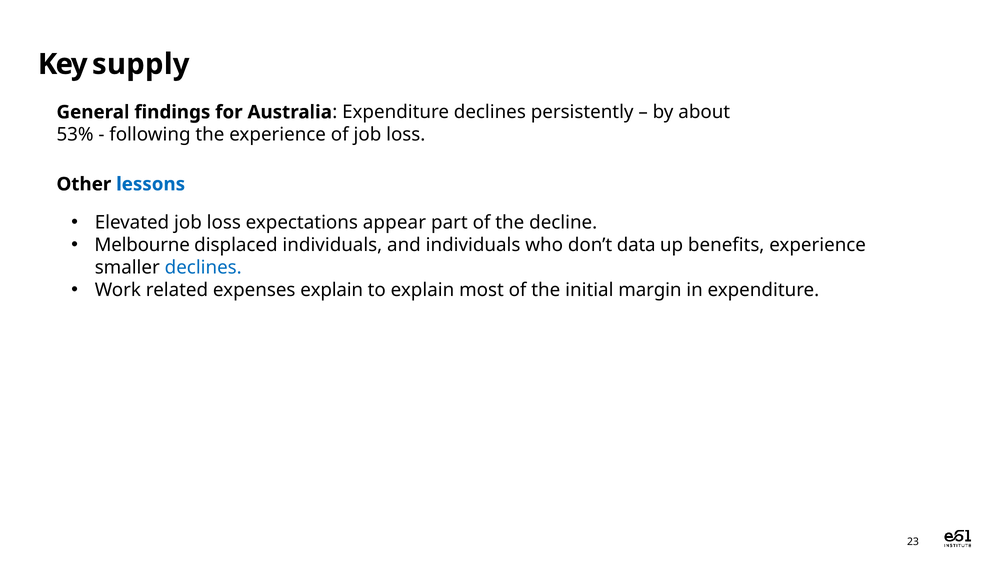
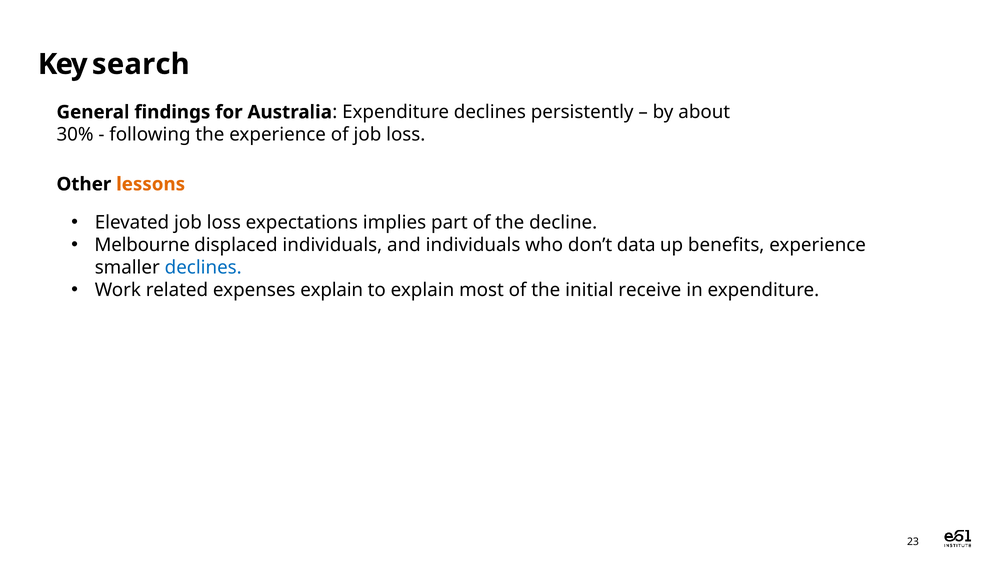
supply: supply -> search
53%: 53% -> 30%
lessons colour: blue -> orange
appear: appear -> implies
margin: margin -> receive
